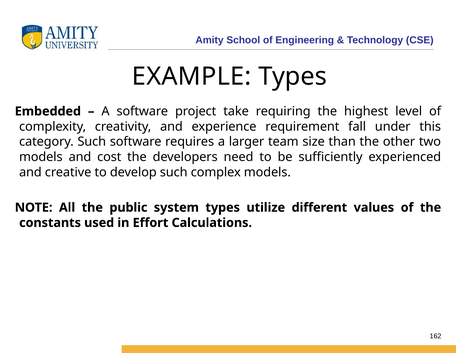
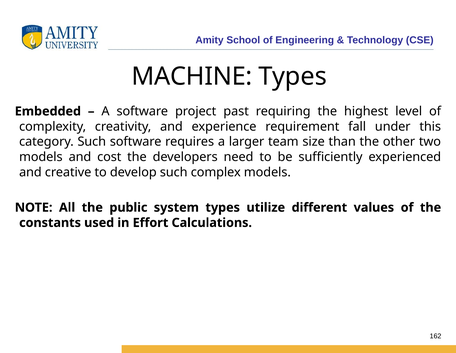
EXAMPLE: EXAMPLE -> MACHINE
take: take -> past
